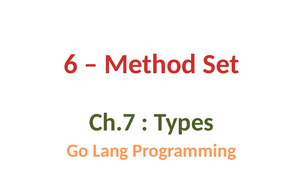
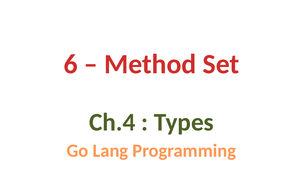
Ch.7: Ch.7 -> Ch.4
